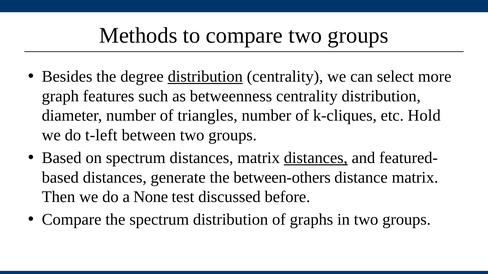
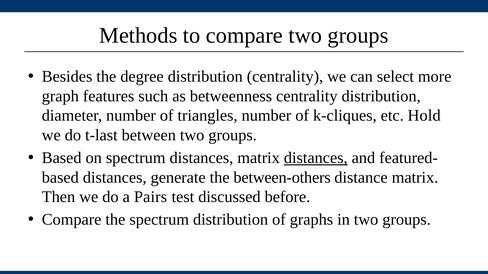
distribution at (205, 77) underline: present -> none
t-left: t-left -> t-last
None: None -> Pairs
